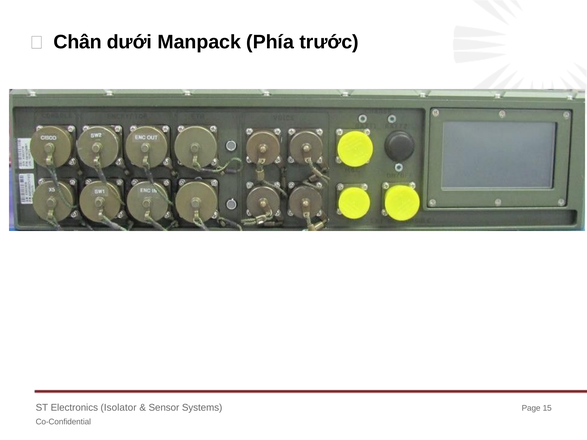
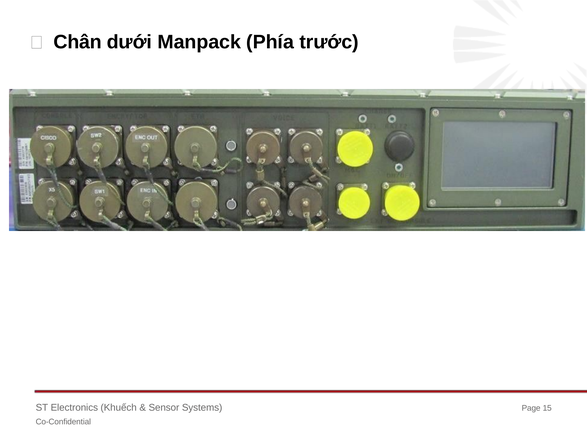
Isolator: Isolator -> Khuếch
